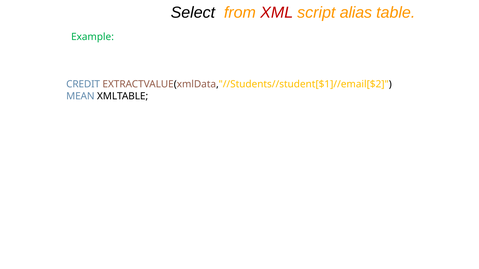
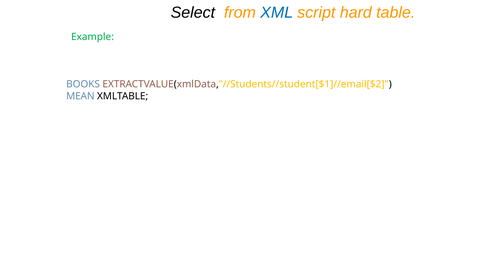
XML colour: red -> blue
alias: alias -> hard
CREDIT: CREDIT -> BOOKS
